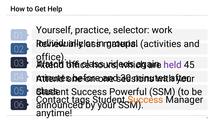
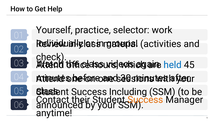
office at (51, 57): office -> check
held colour: purple -> blue
Powerful: Powerful -> Including
tags: tags -> their
